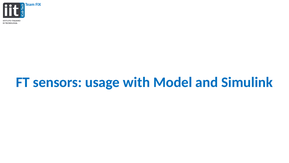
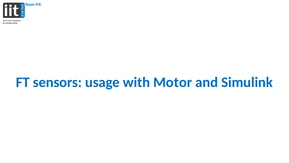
Model: Model -> Motor
